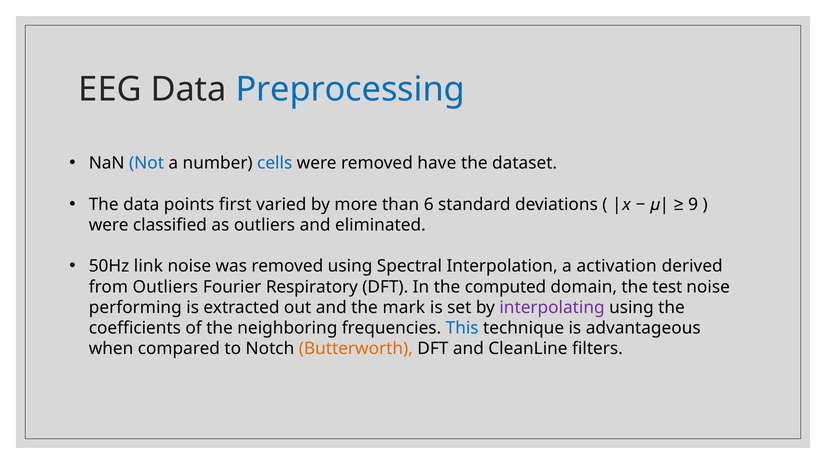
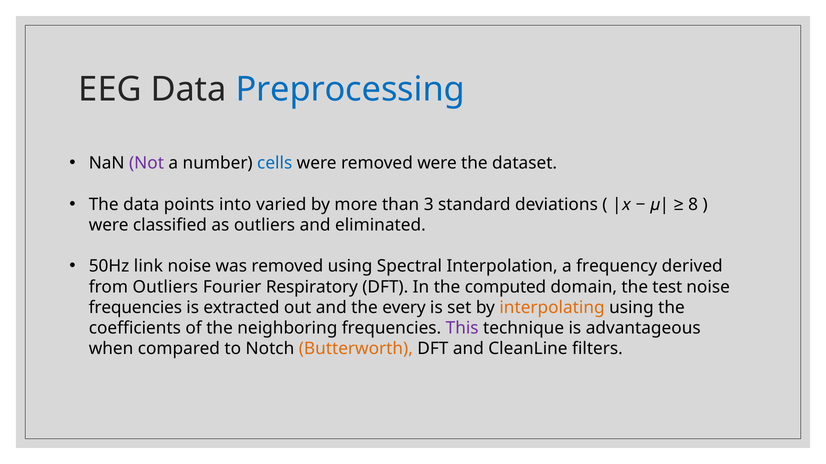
Not colour: blue -> purple
removed have: have -> were
first: first -> into
6: 6 -> 3
9: 9 -> 8
activation: activation -> frequency
performing at (135, 308): performing -> frequencies
mark: mark -> every
interpolating colour: purple -> orange
This colour: blue -> purple
